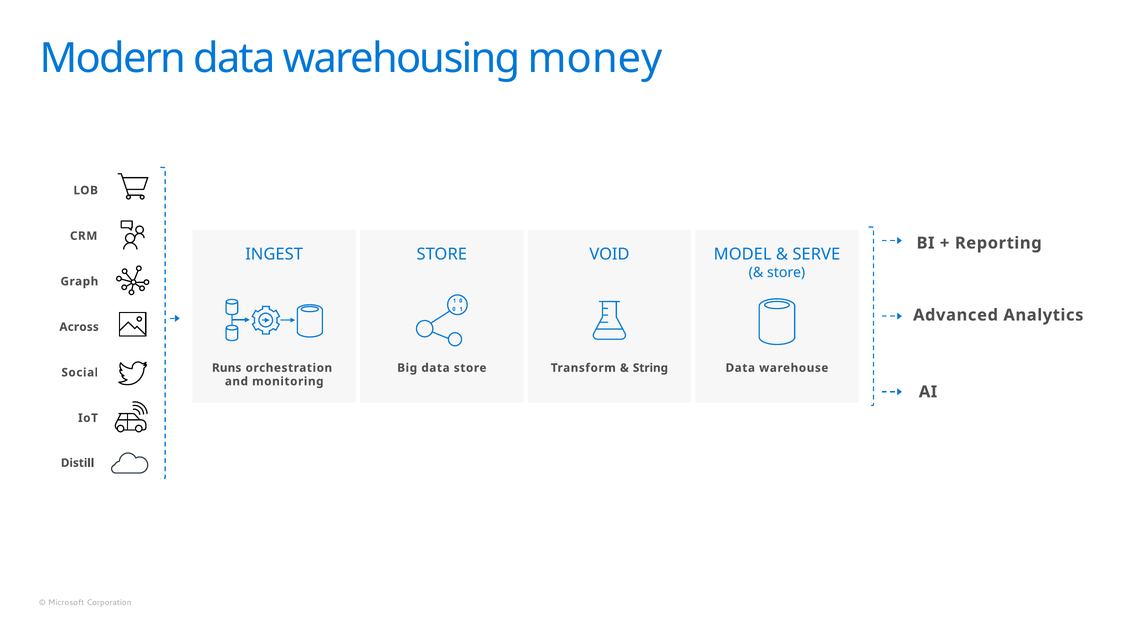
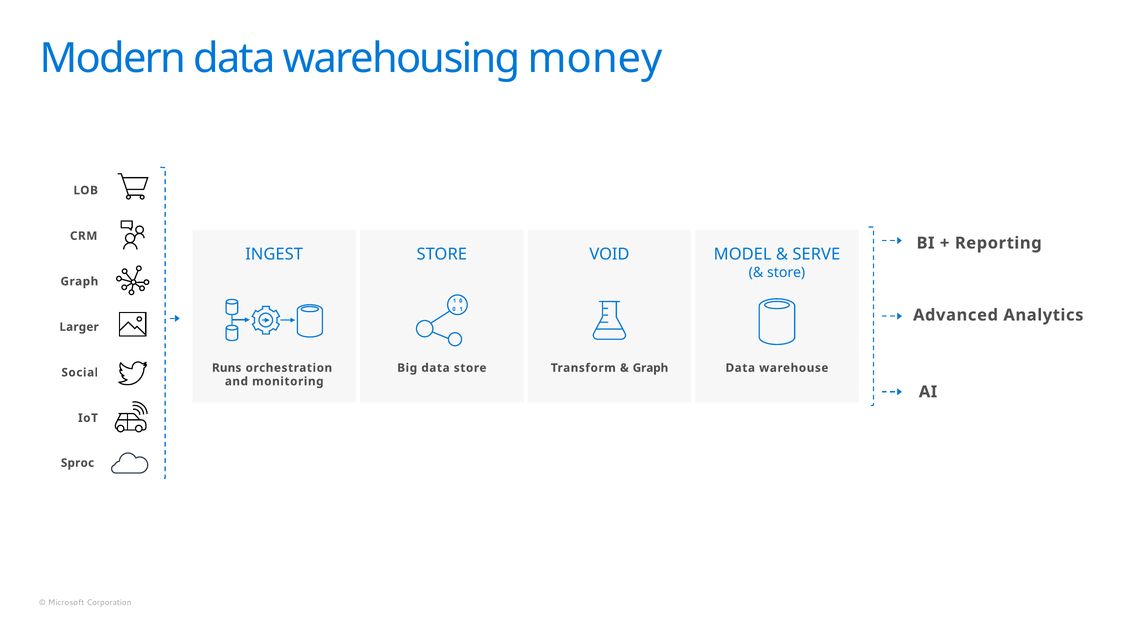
Across: Across -> Larger
String at (650, 368): String -> Graph
Distill: Distill -> Sproc
